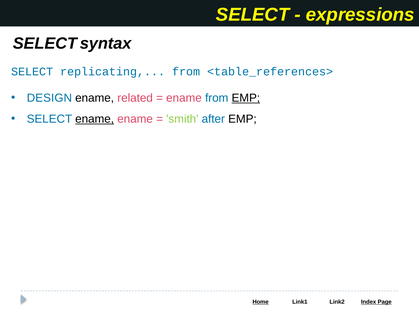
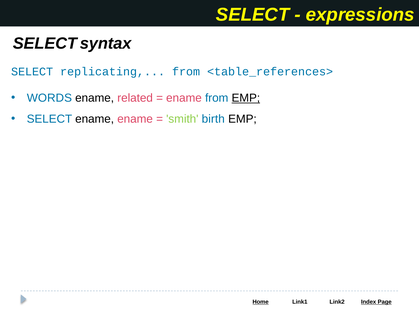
DESIGN: DESIGN -> WORDS
ename at (95, 119) underline: present -> none
after: after -> birth
